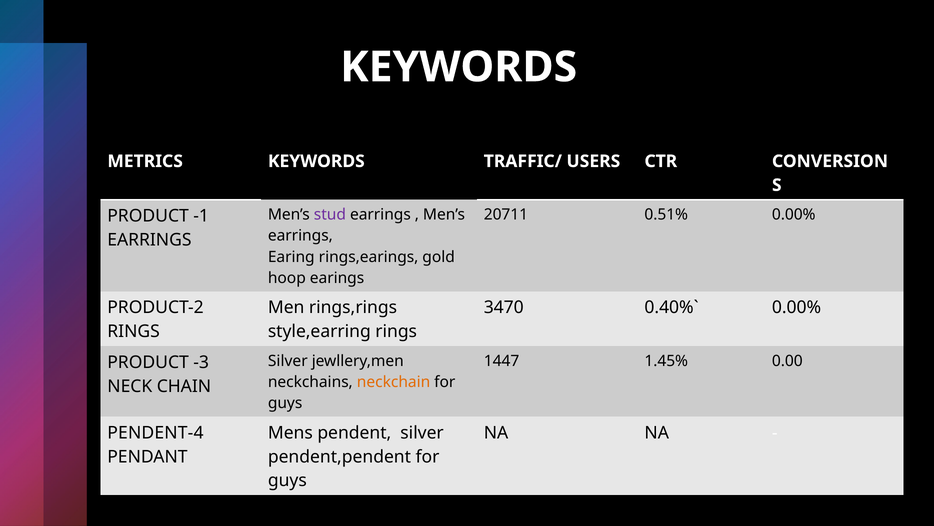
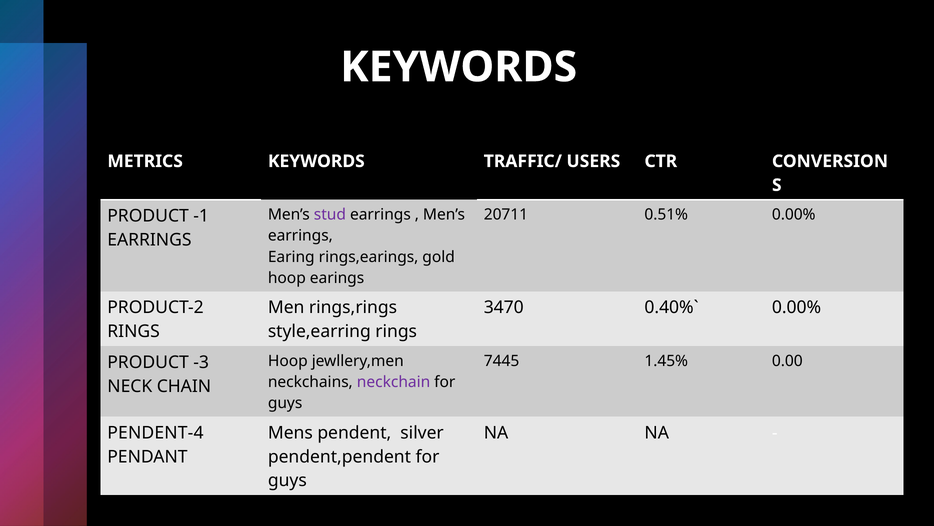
Silver at (288, 361): Silver -> Hoop
1447: 1447 -> 7445
neckchain colour: orange -> purple
